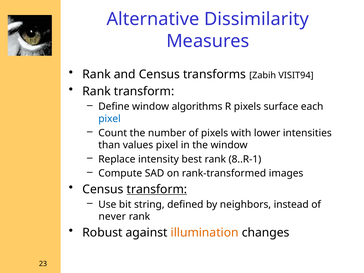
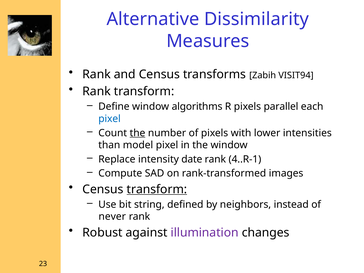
surface: surface -> parallel
the at (138, 133) underline: none -> present
values: values -> model
best: best -> date
8..R-1: 8..R-1 -> 4..R-1
illumination colour: orange -> purple
